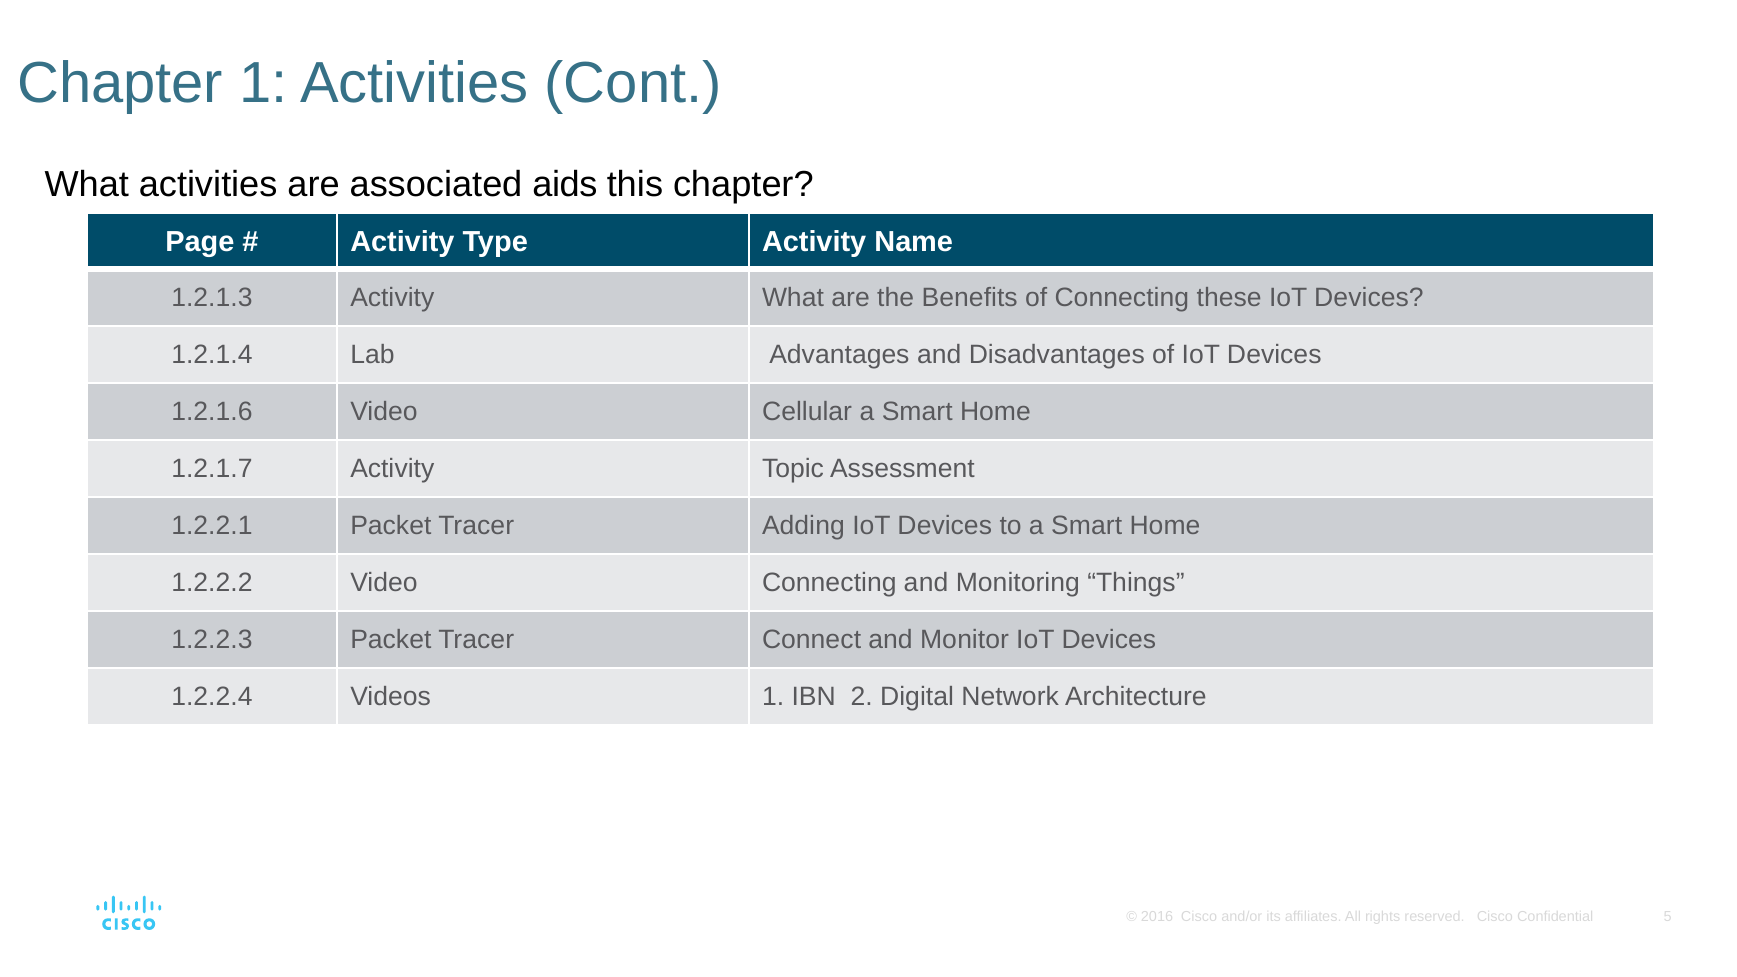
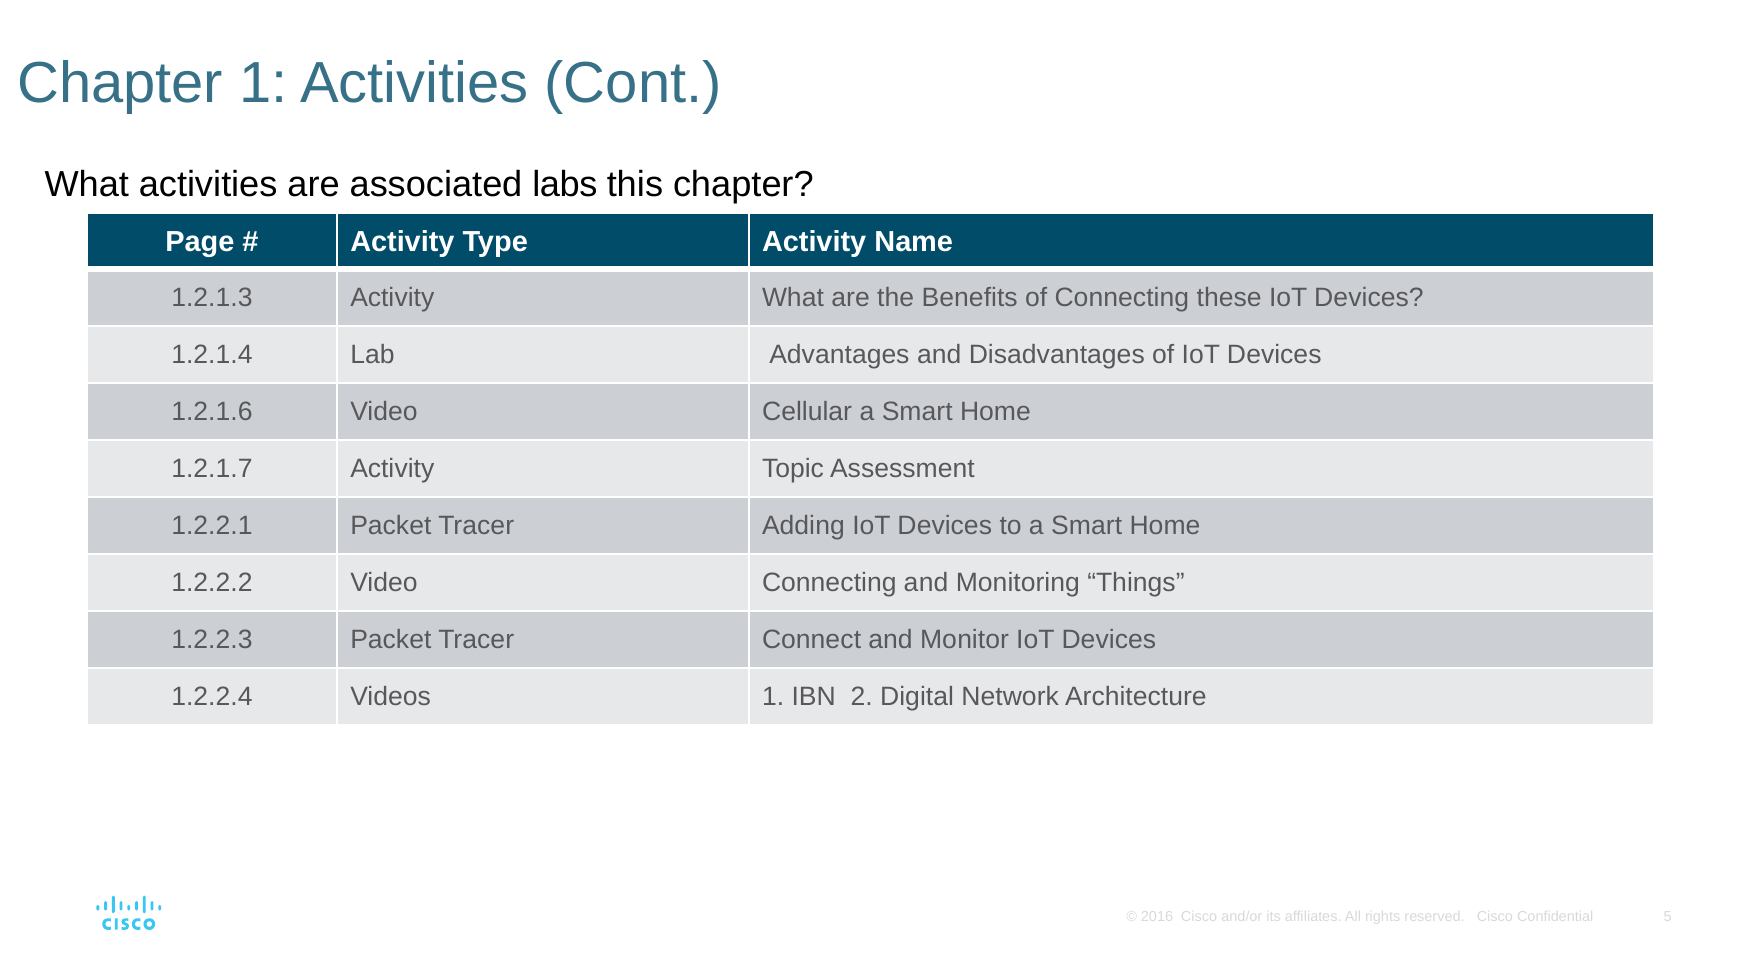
aids: aids -> labs
